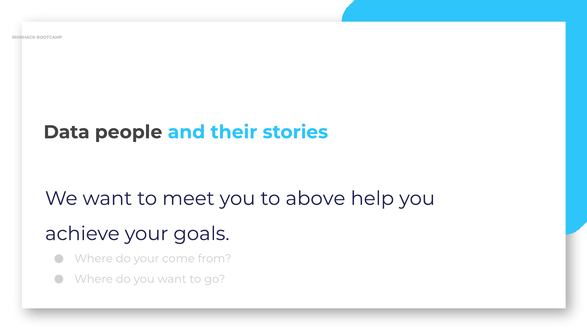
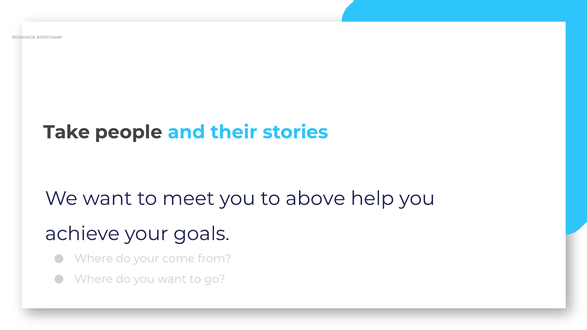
Data: Data -> Take
